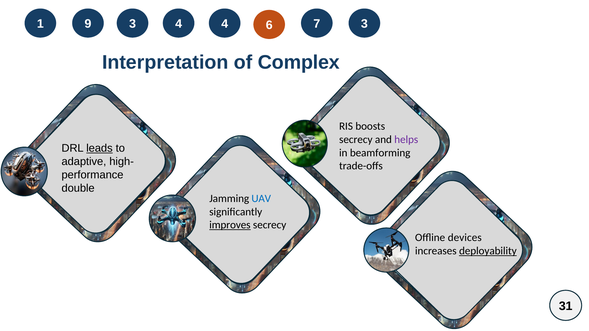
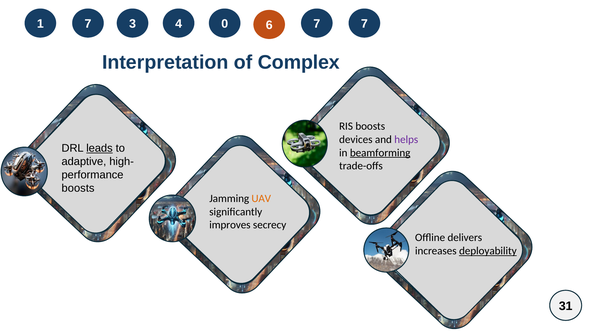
1 9: 9 -> 7
4 4: 4 -> 0
7 3: 3 -> 7
secrecy at (356, 140): secrecy -> devices
beamforming underline: none -> present
double at (78, 188): double -> boosts
UAV colour: blue -> orange
improves underline: present -> none
devices: devices -> delivers
